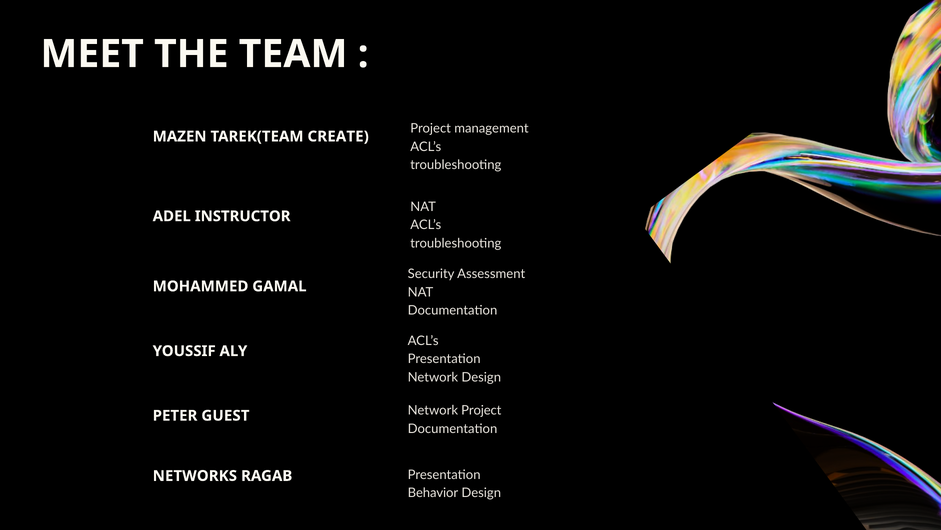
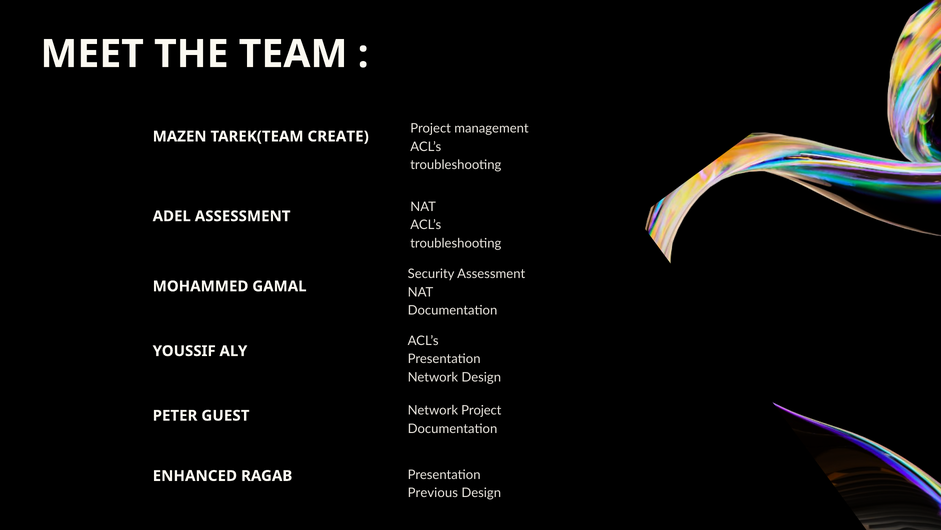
ADEL INSTRUCTOR: INSTRUCTOR -> ASSESSMENT
NETWORKS: NETWORKS -> ENHANCED
Behavior: Behavior -> Previous
